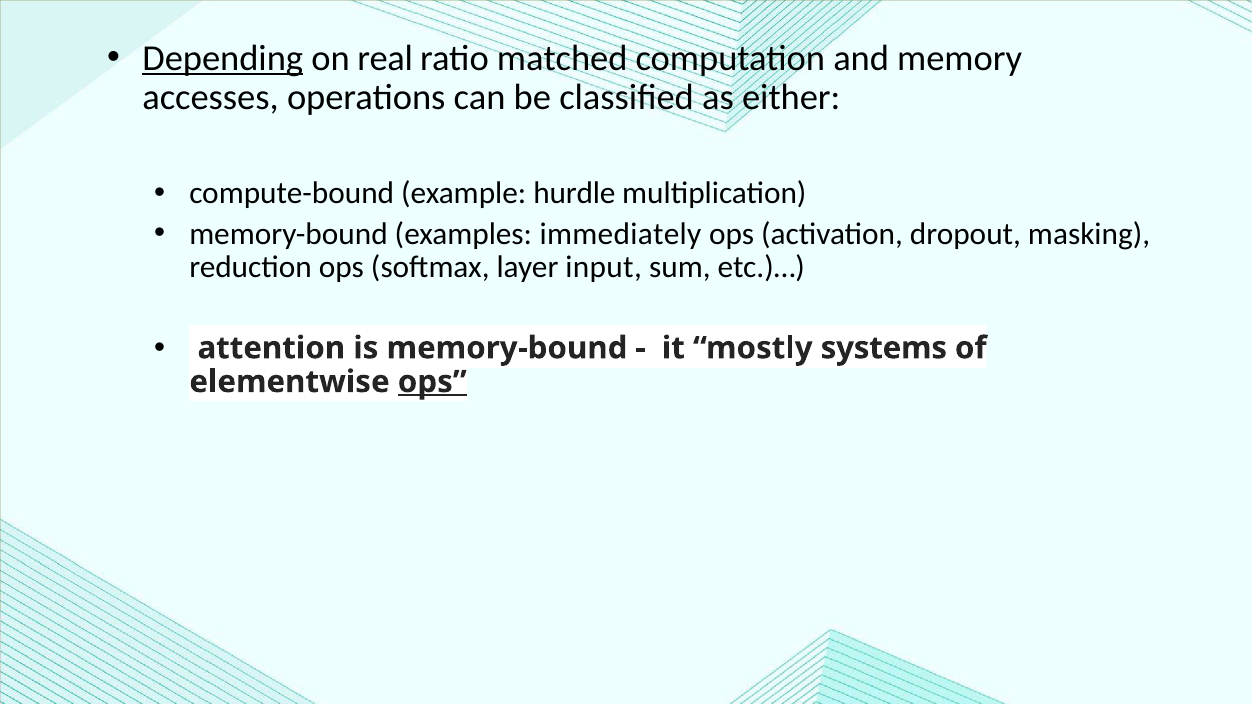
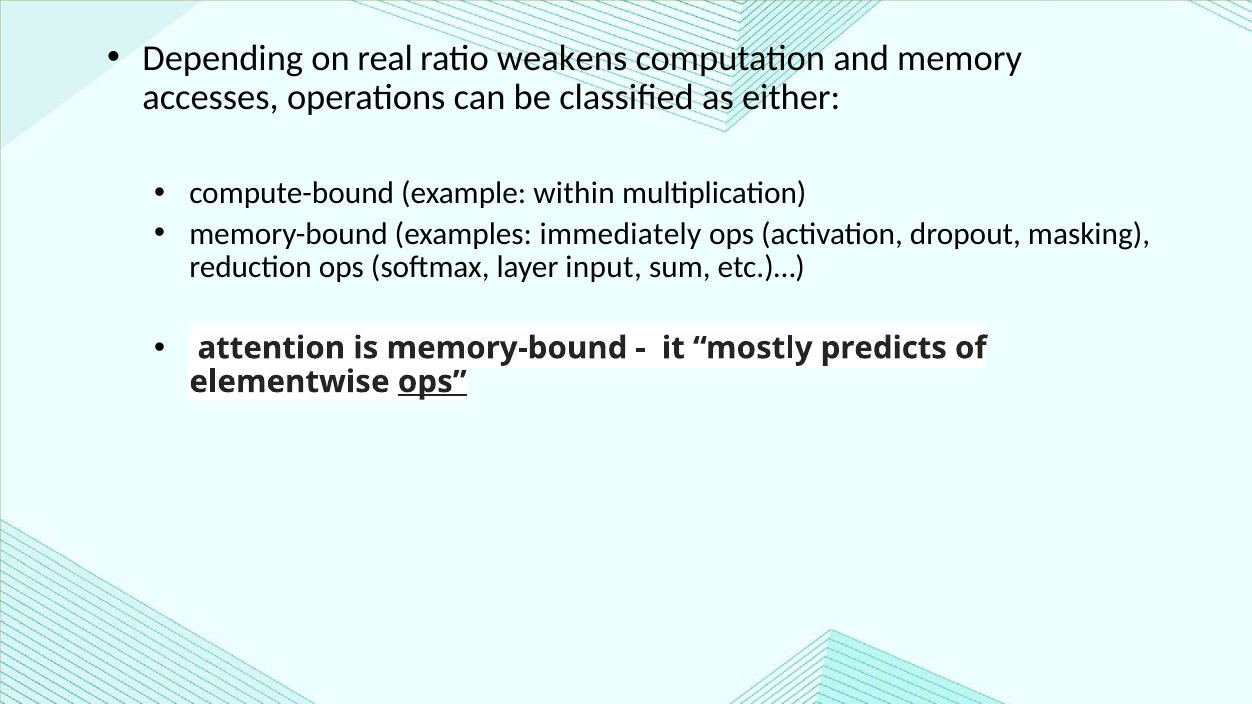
Depending underline: present -> none
matched: matched -> weakens
hurdle: hurdle -> within
systems: systems -> predicts
